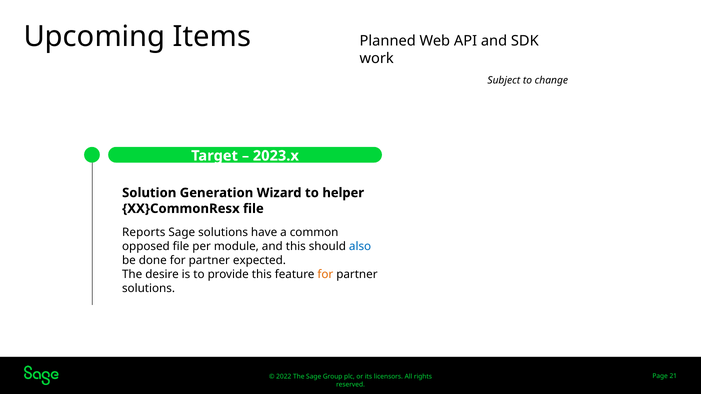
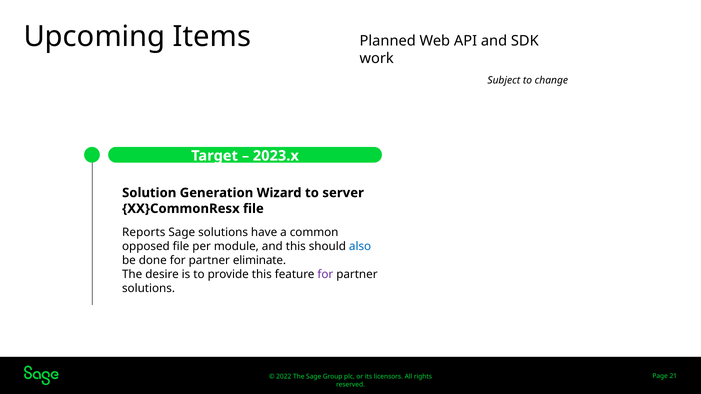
helper: helper -> server
expected: expected -> eliminate
for at (325, 275) colour: orange -> purple
